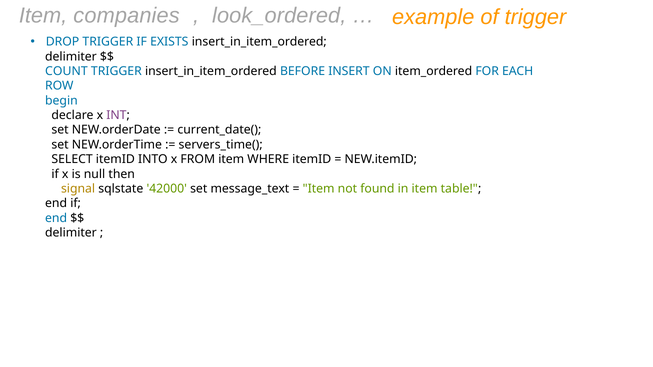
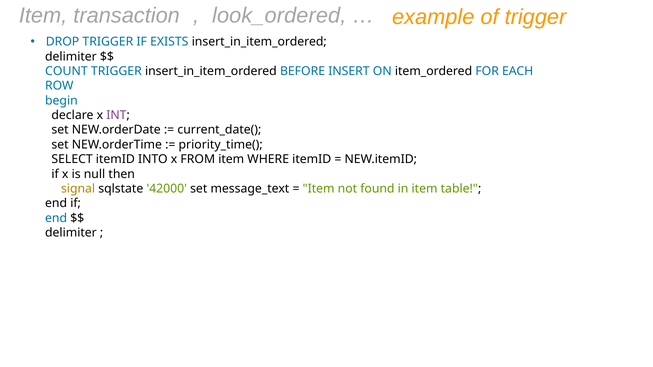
companies: companies -> transaction
servers_time(: servers_time( -> priority_time(
